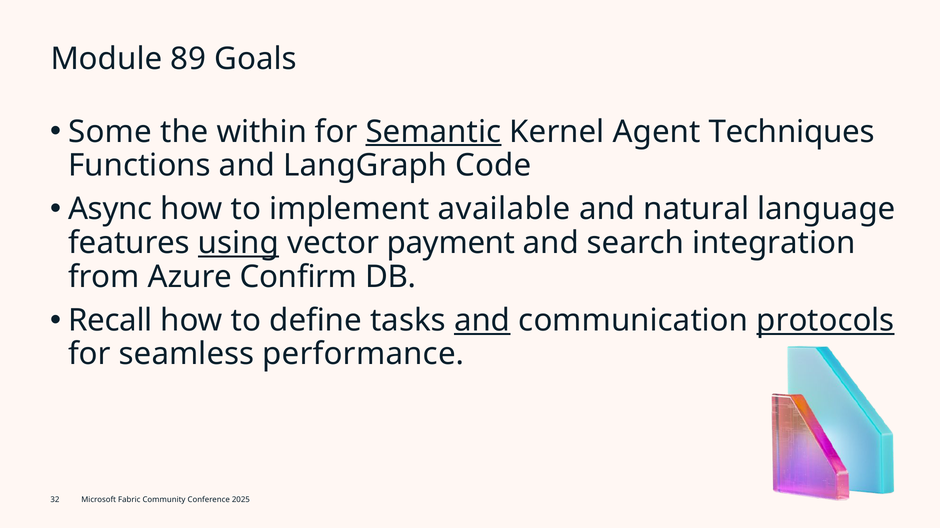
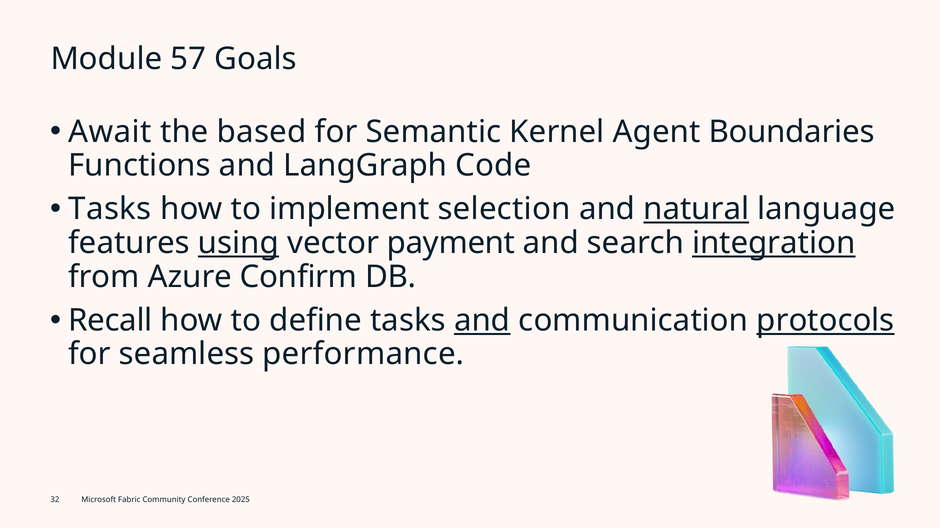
89: 89 -> 57
Some: Some -> Await
within: within -> based
Semantic underline: present -> none
Techniques: Techniques -> Boundaries
Async at (110, 209): Async -> Tasks
available: available -> selection
natural underline: none -> present
integration underline: none -> present
